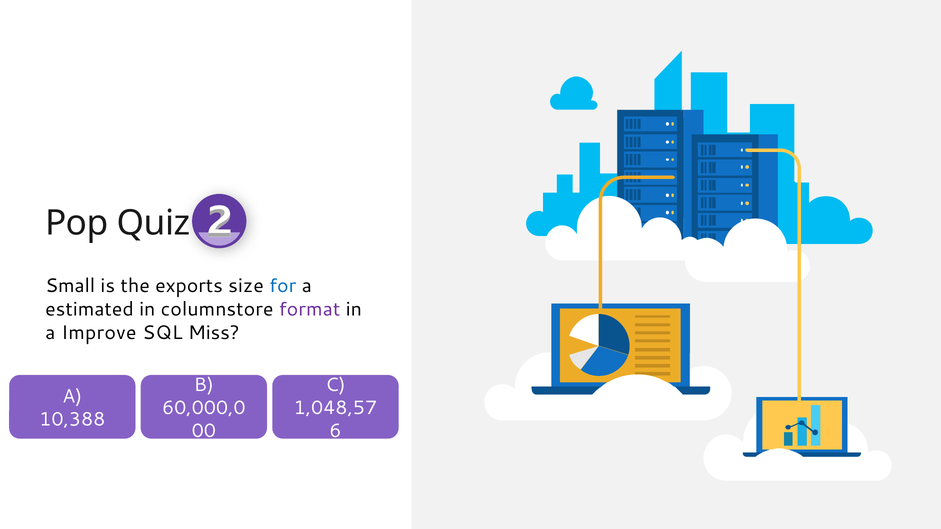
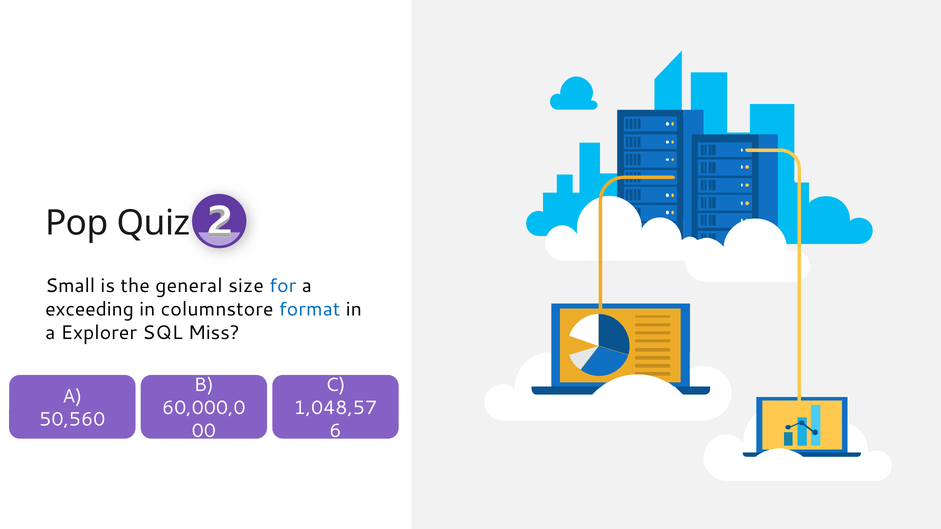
exports: exports -> general
estimated: estimated -> exceeding
format colour: purple -> blue
Improve: Improve -> Explorer
10,388: 10,388 -> 50,560
